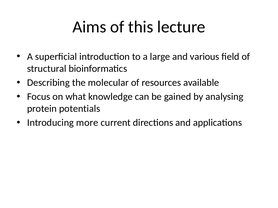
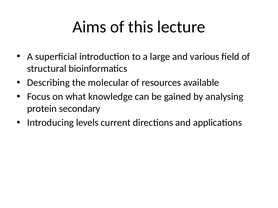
potentials: potentials -> secondary
more: more -> levels
